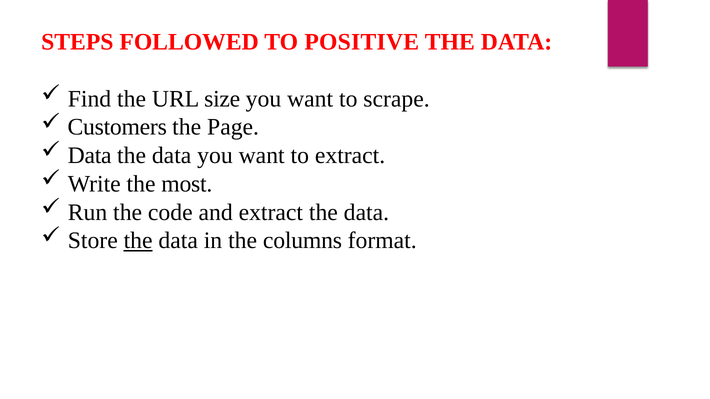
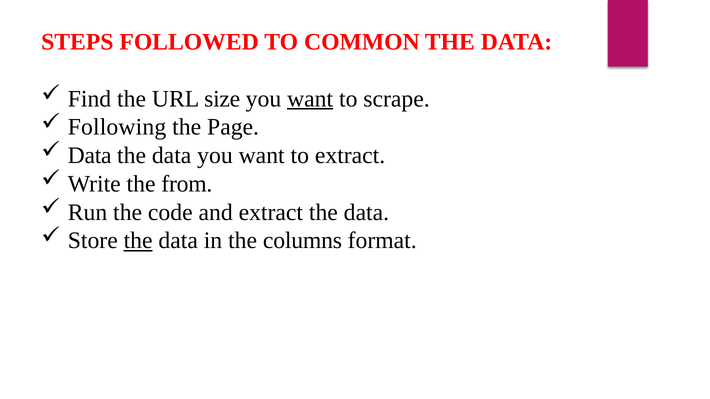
POSITIVE: POSITIVE -> COMMON
want at (310, 99) underline: none -> present
Customers: Customers -> Following
most: most -> from
